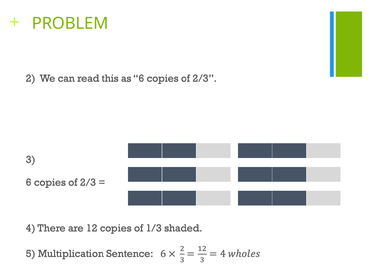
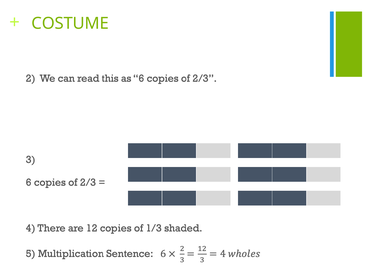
PROBLEM: PROBLEM -> COSTUME
